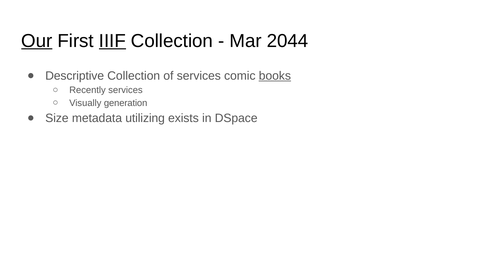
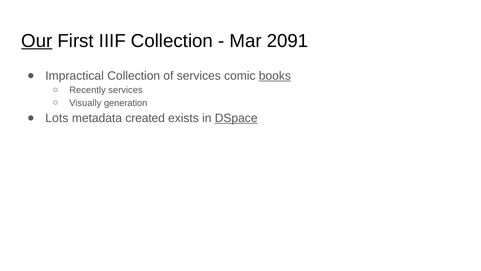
IIIF underline: present -> none
2044: 2044 -> 2091
Descriptive: Descriptive -> Impractical
Size: Size -> Lots
utilizing: utilizing -> created
DSpace underline: none -> present
